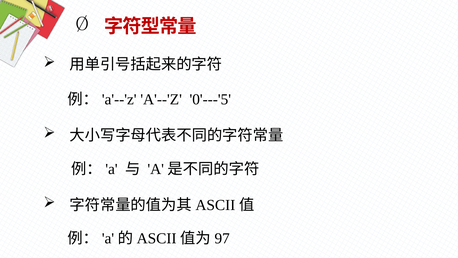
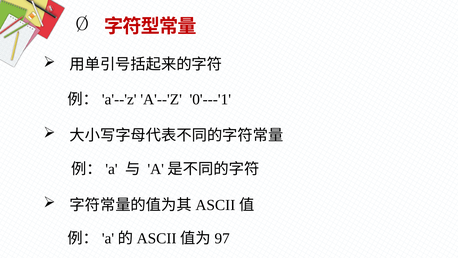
0'---'5: 0'---'5 -> 0'---'1
